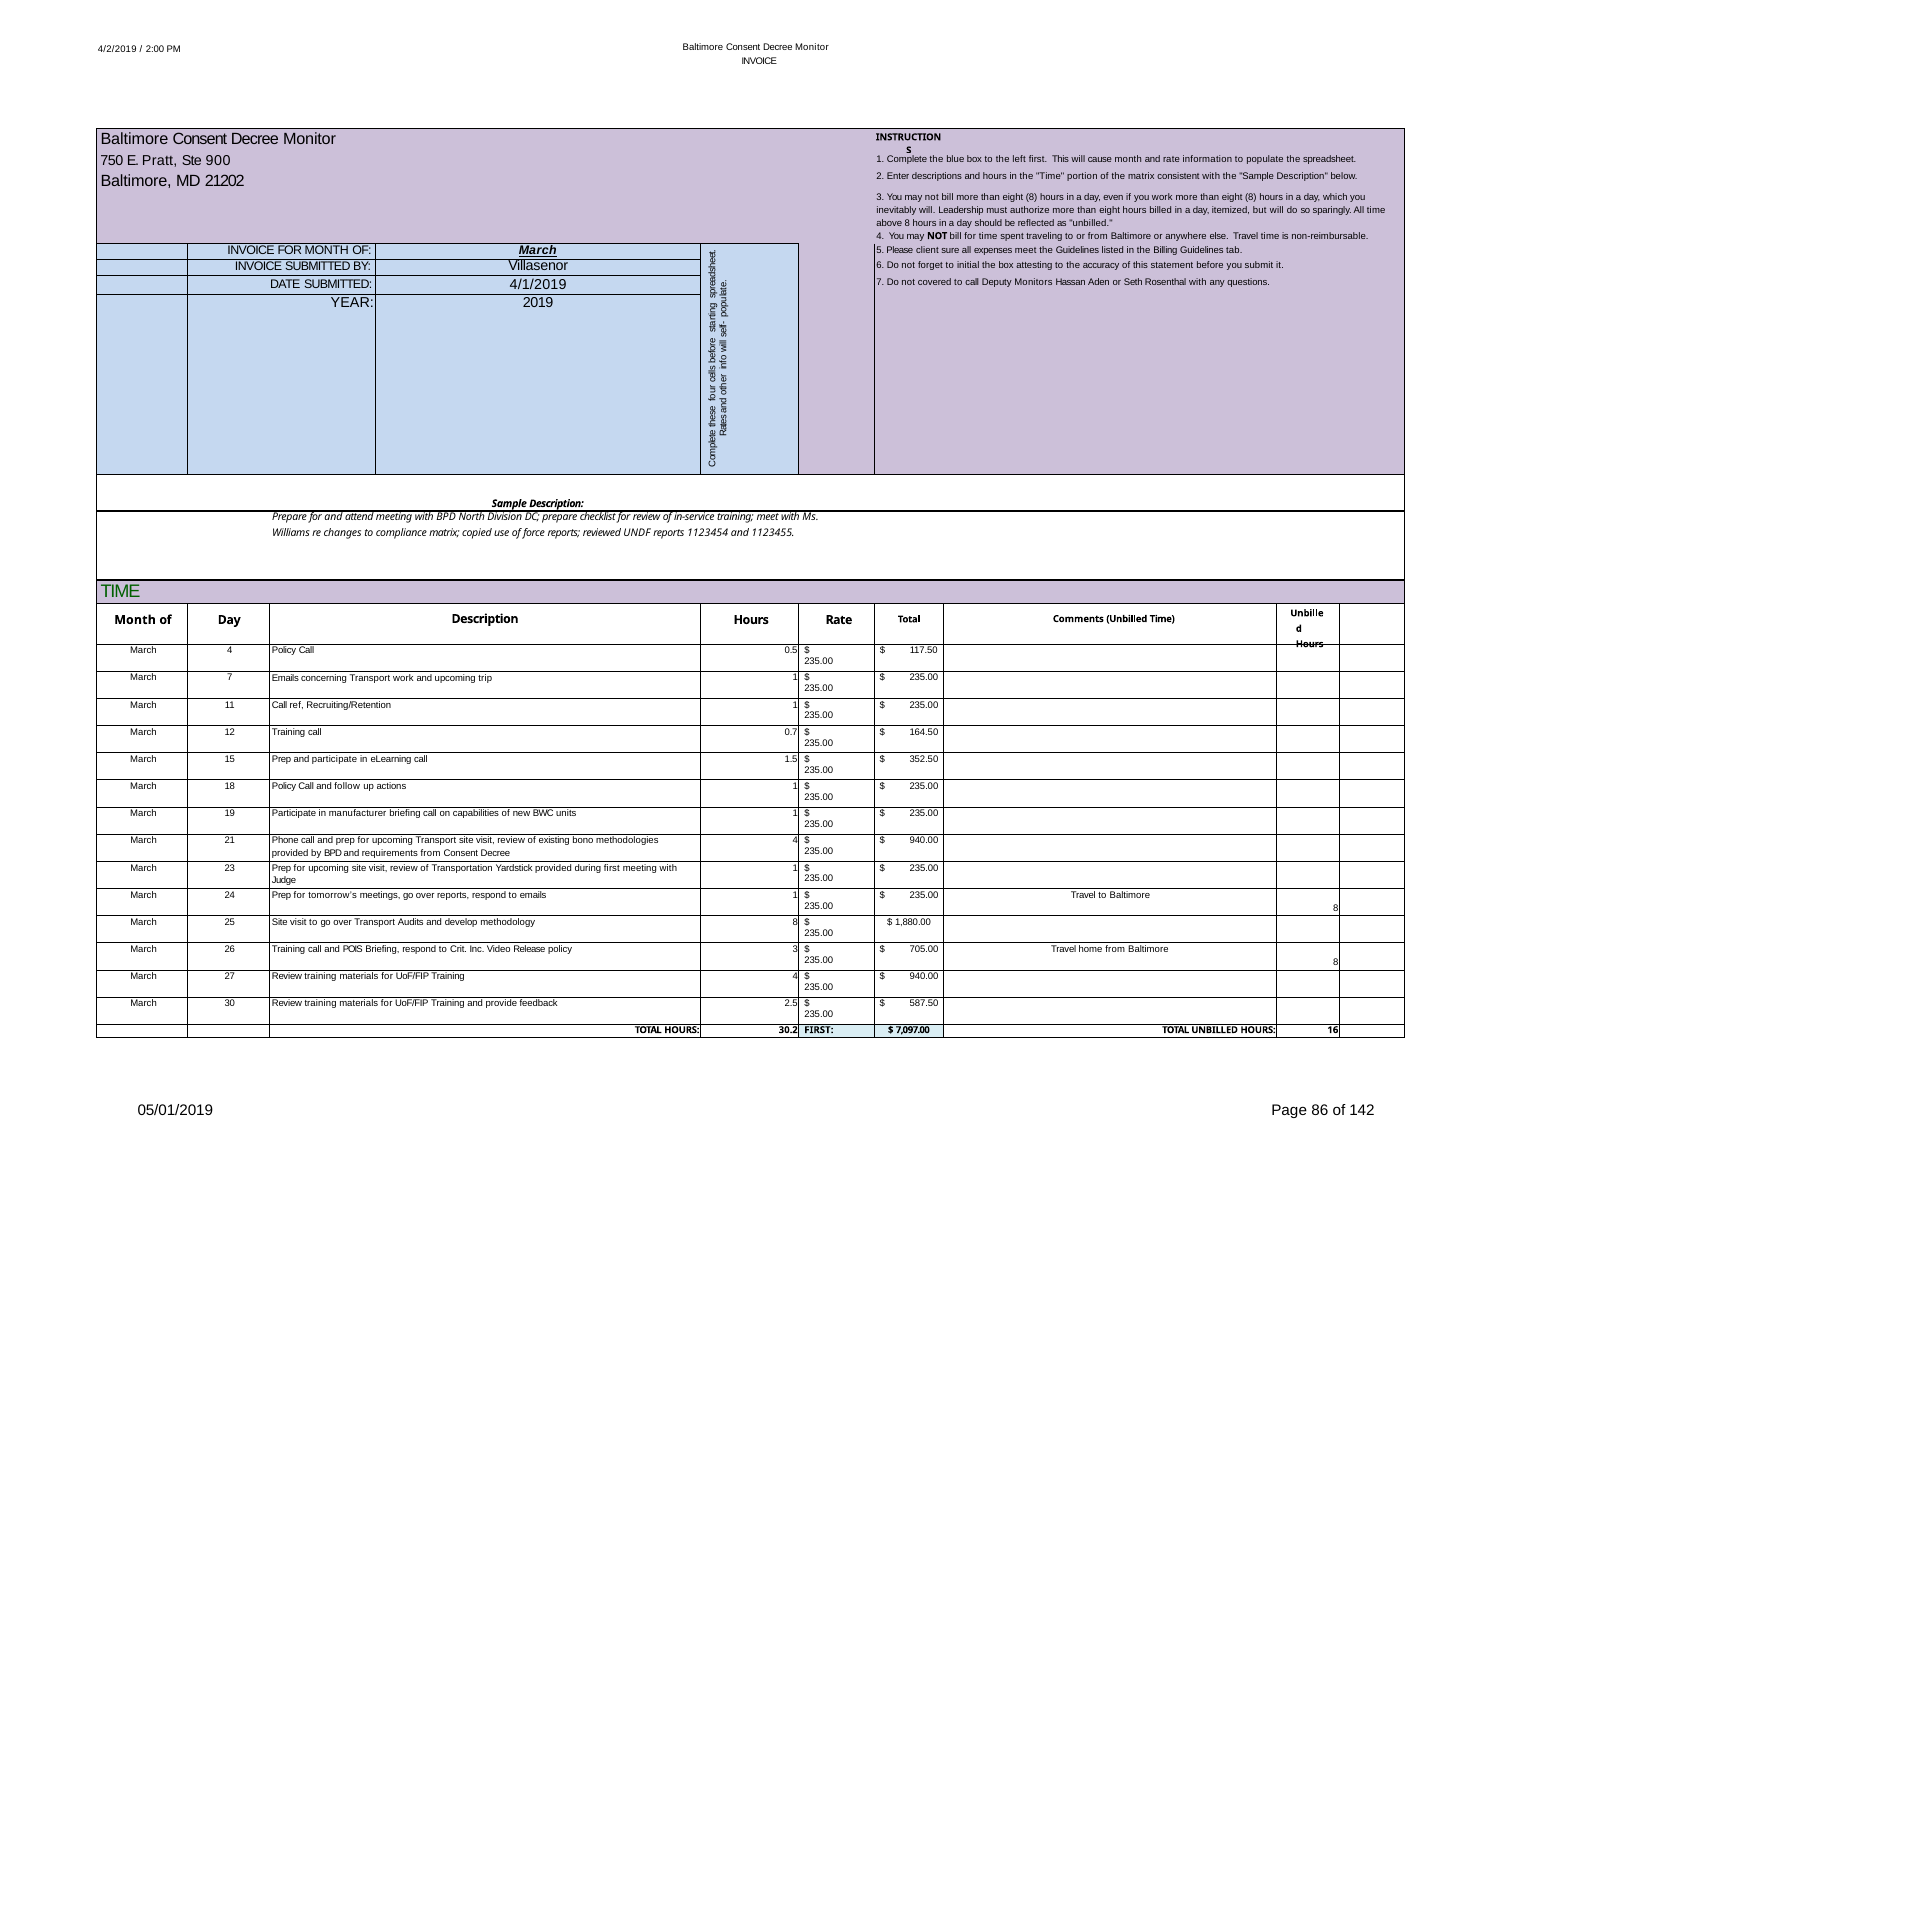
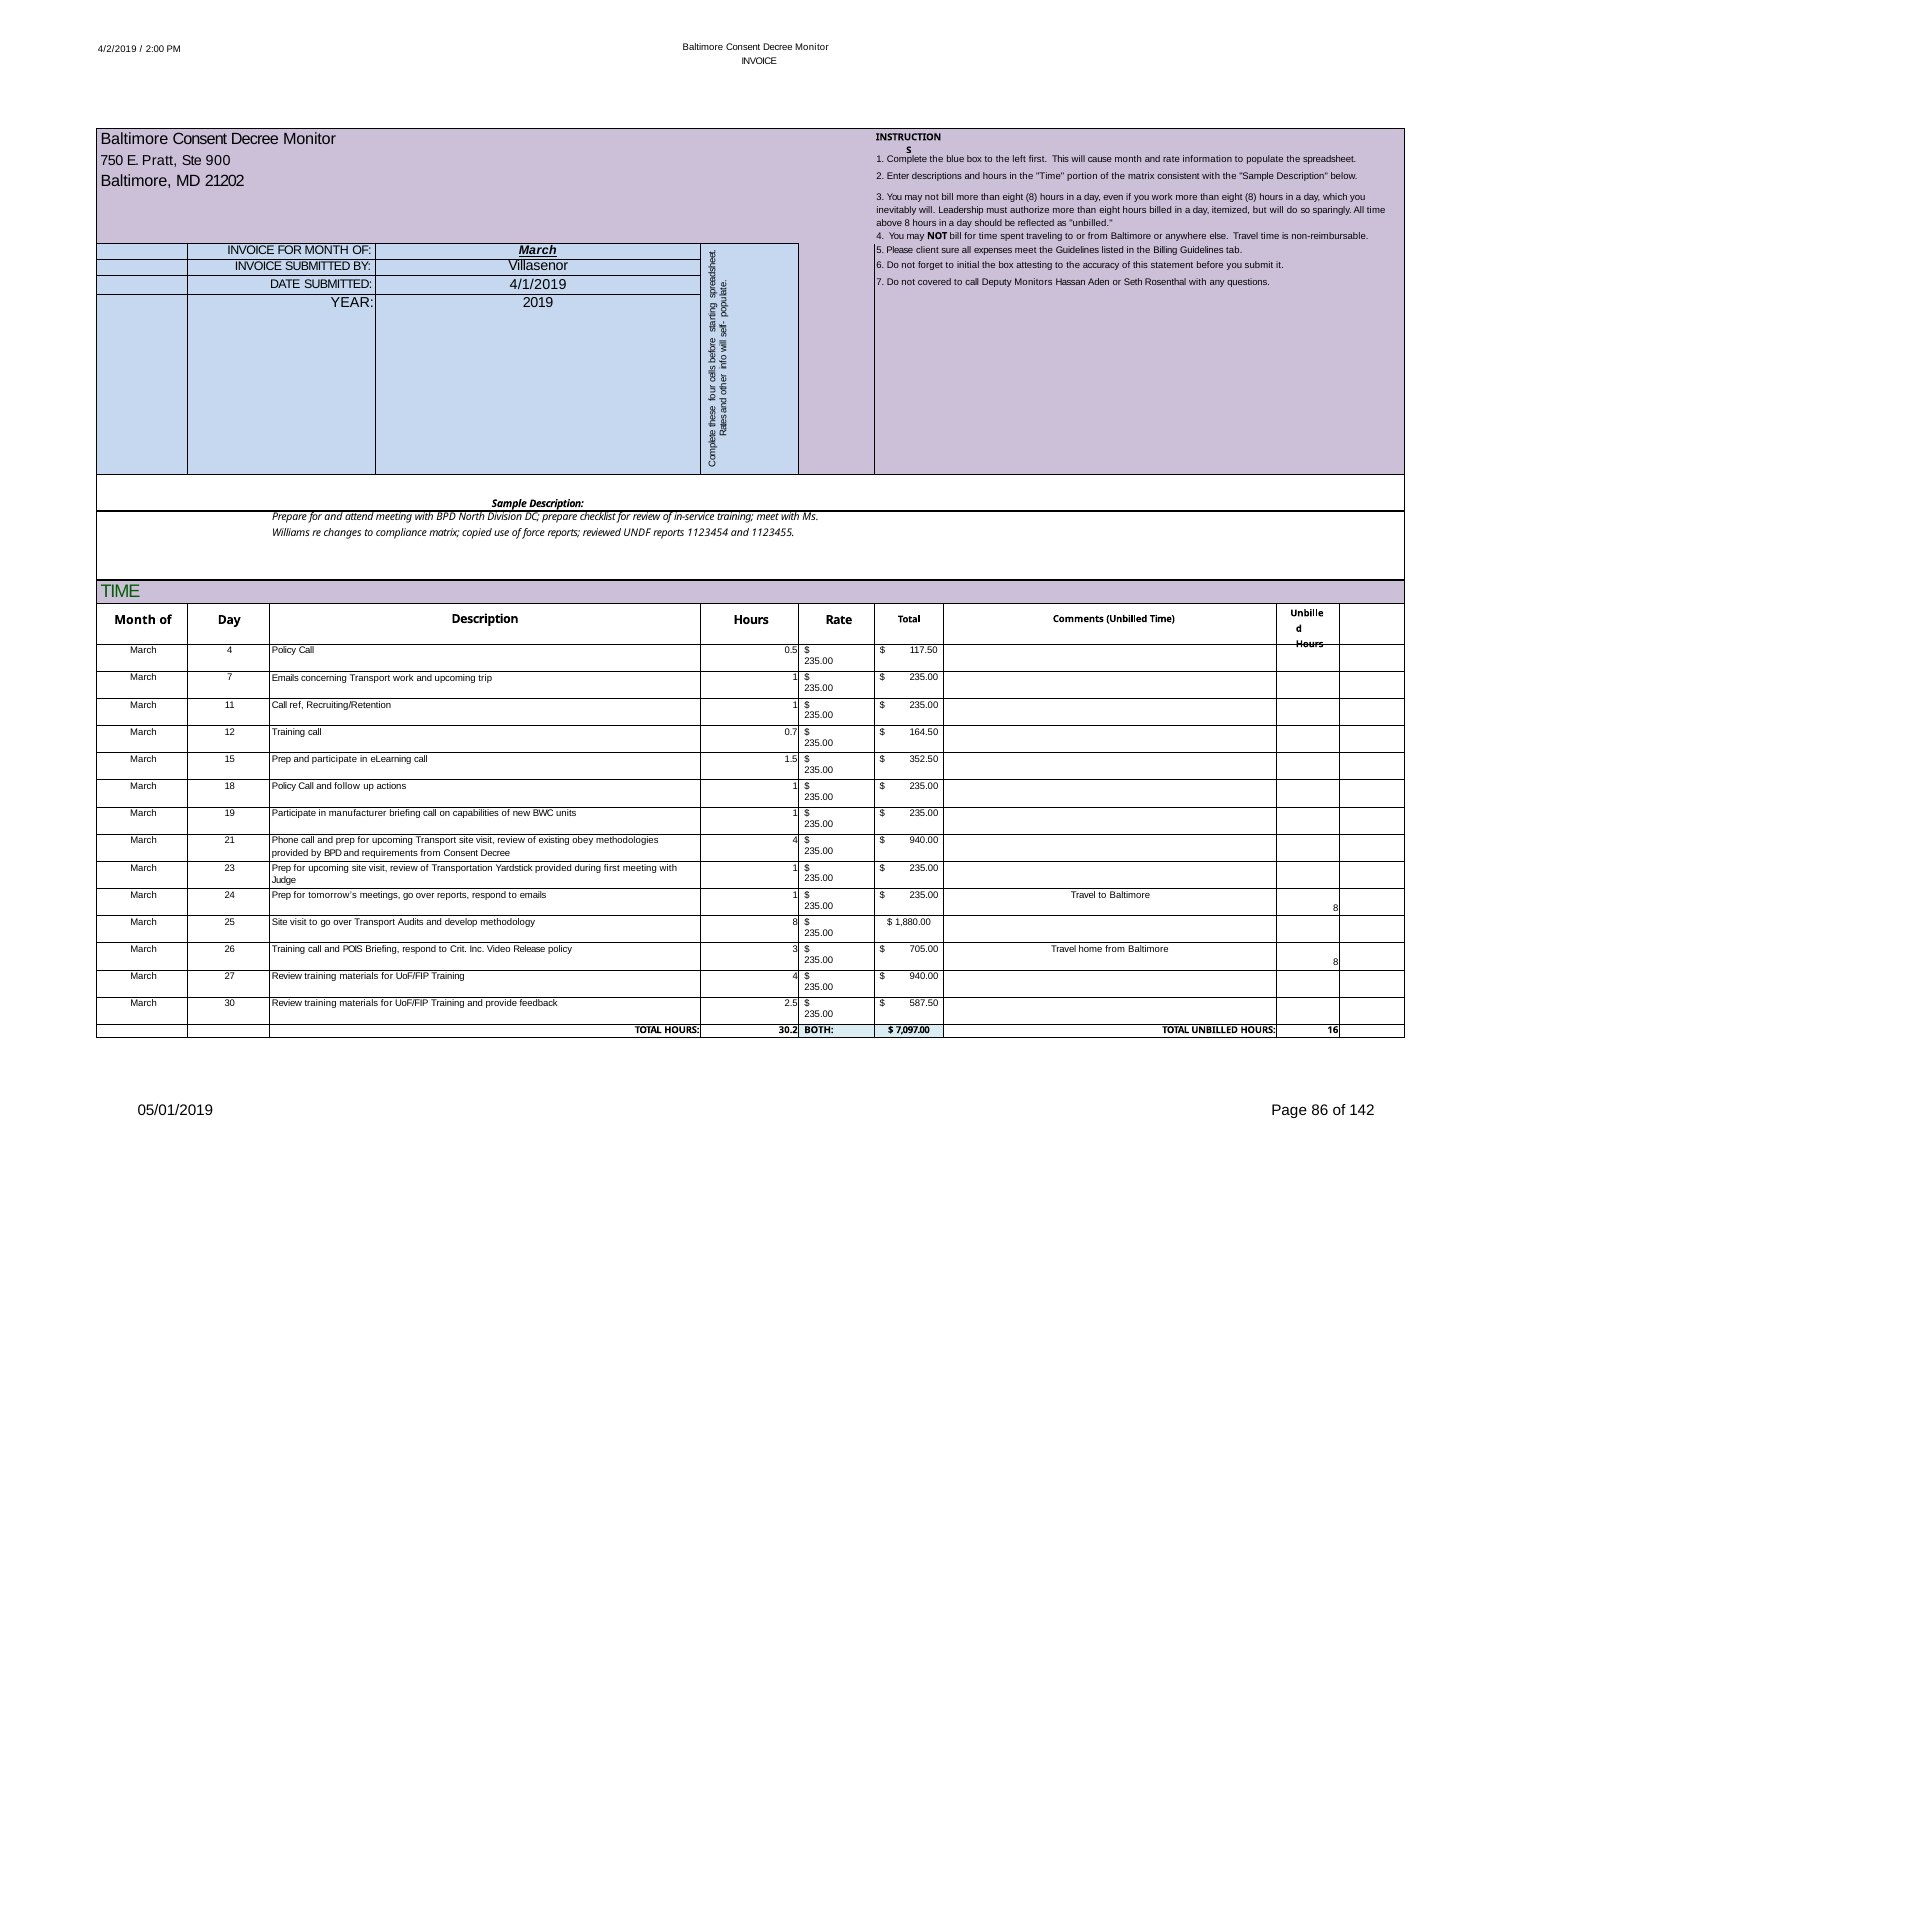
bono: bono -> obey
30.2 FIRST: FIRST -> BOTH
